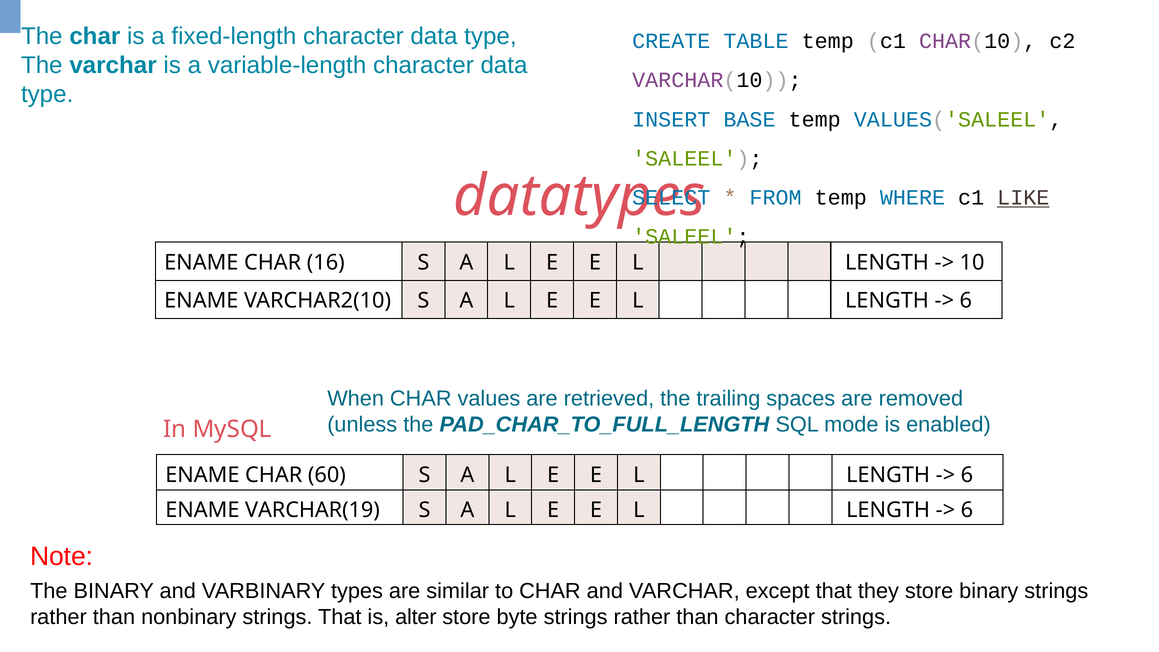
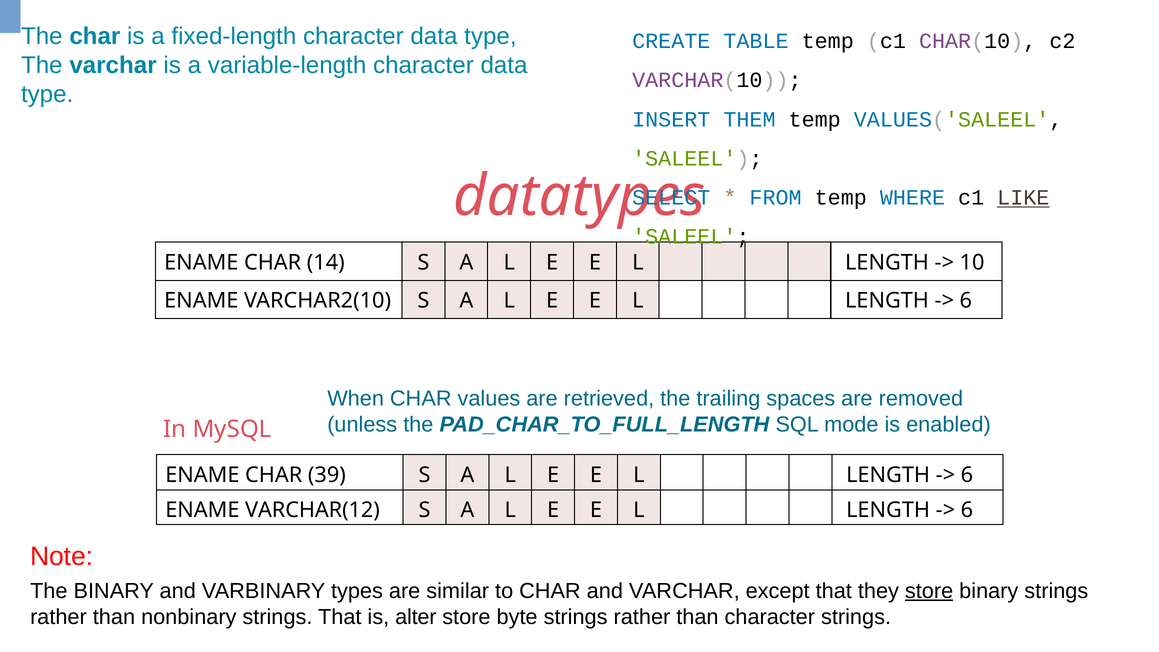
BASE: BASE -> THEM
16: 16 -> 14
60: 60 -> 39
VARCHAR(19: VARCHAR(19 -> VARCHAR(12
store at (929, 591) underline: none -> present
